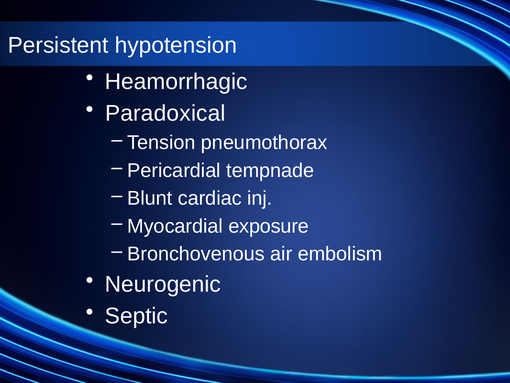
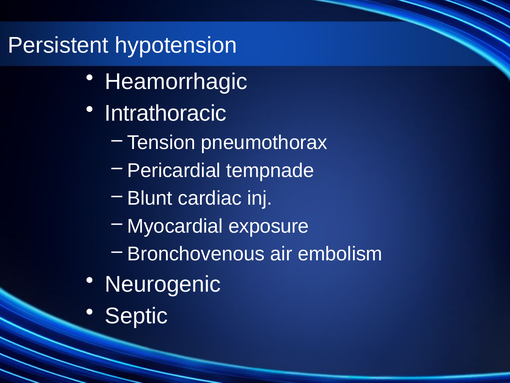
Paradoxical: Paradoxical -> Intrathoracic
